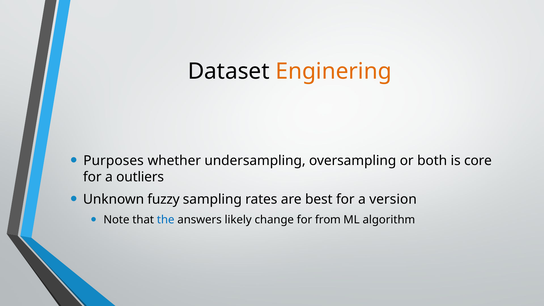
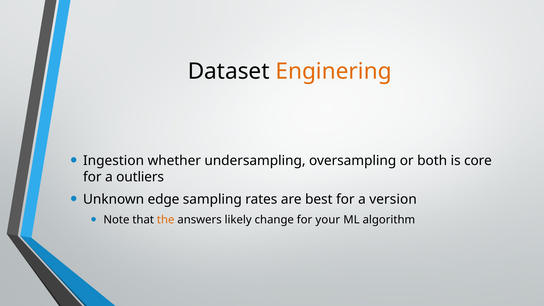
Purposes: Purposes -> Ingestion
fuzzy: fuzzy -> edge
the colour: blue -> orange
from: from -> your
